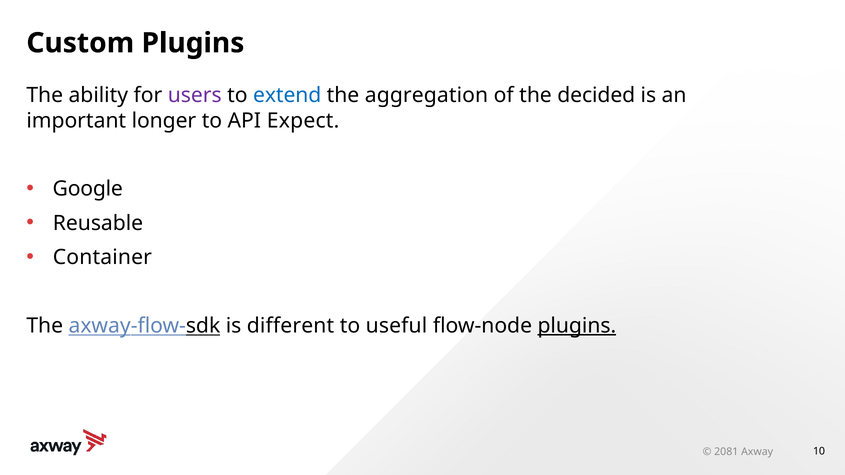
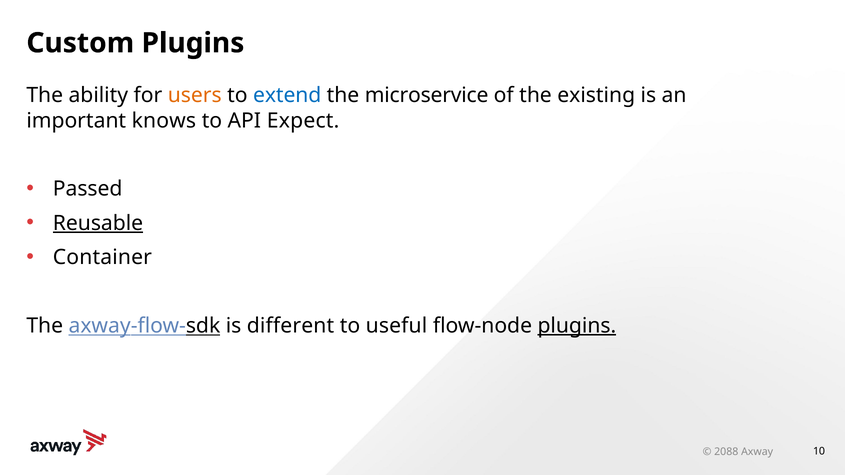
users colour: purple -> orange
aggregation: aggregation -> microservice
decided: decided -> existing
longer: longer -> knows
Google: Google -> Passed
Reusable underline: none -> present
2081: 2081 -> 2088
